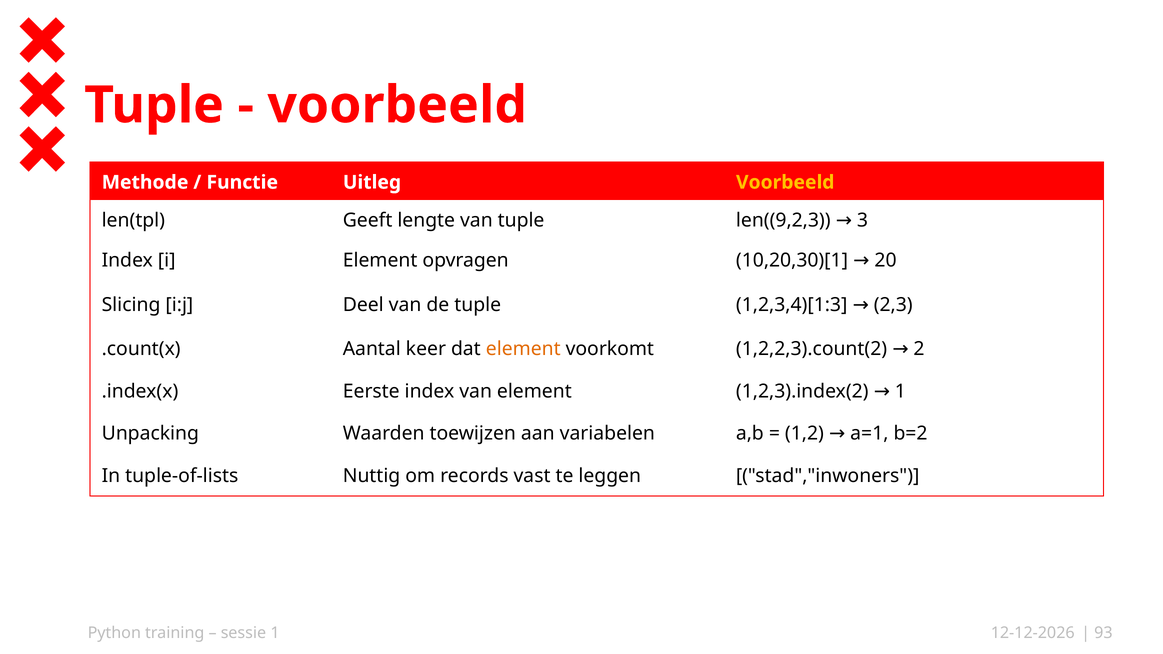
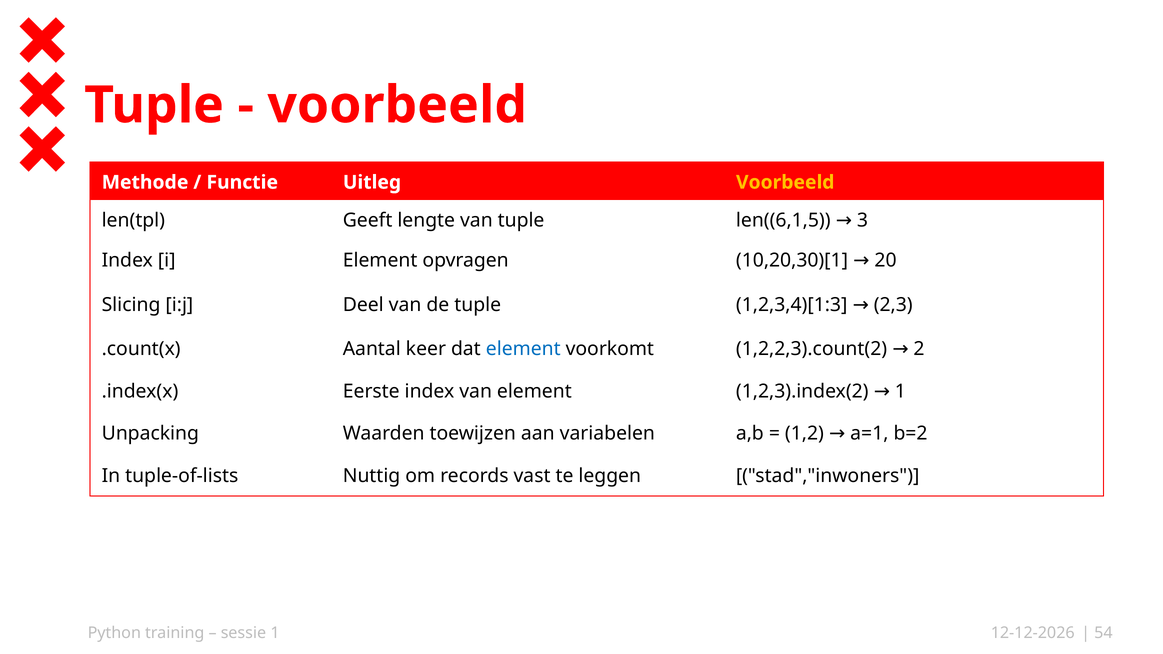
len((9,2,3: len((9,2,3 -> len((6,1,5
element at (523, 349) colour: orange -> blue
93: 93 -> 54
